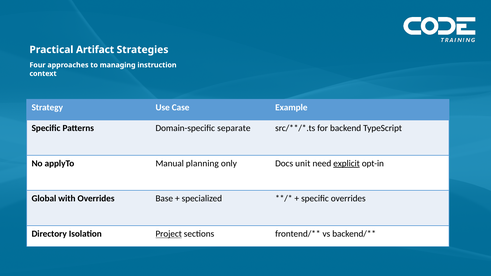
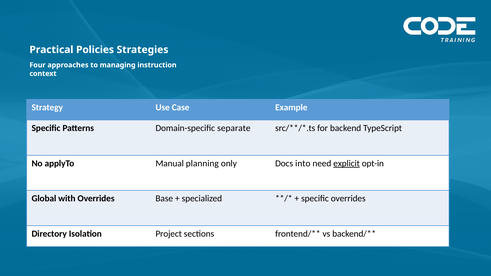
Artifact: Artifact -> Policies
unit: unit -> into
Project underline: present -> none
